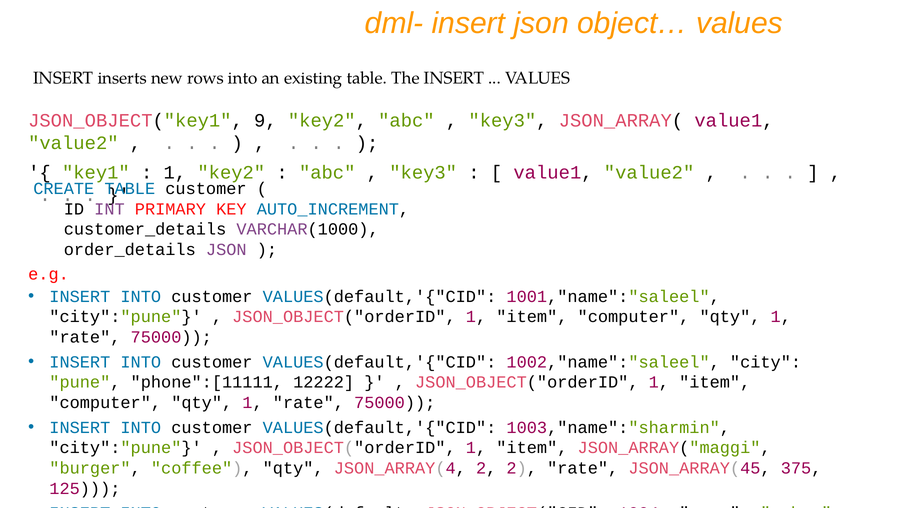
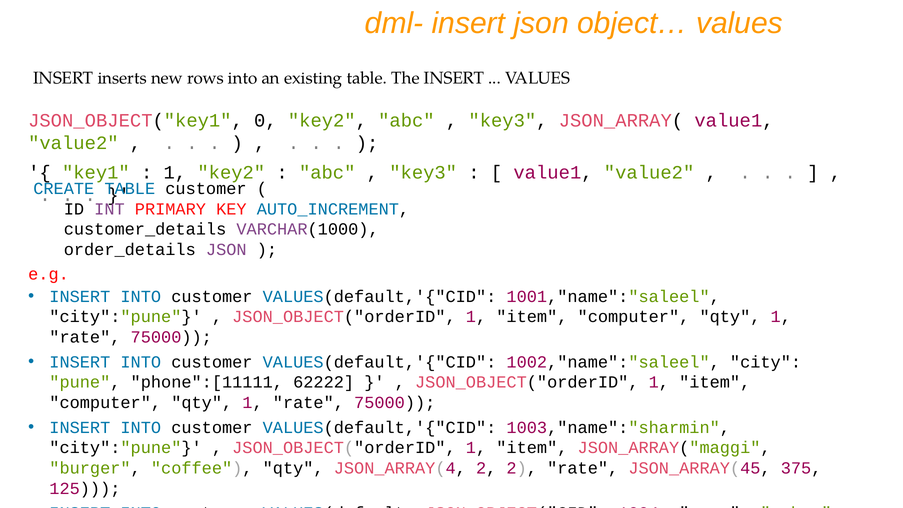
9: 9 -> 0
12222: 12222 -> 62222
